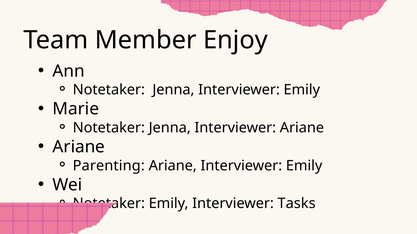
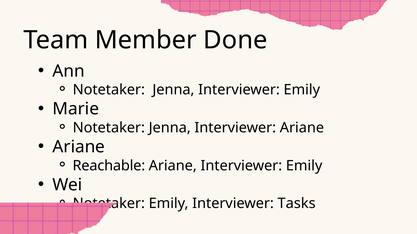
Enjoy: Enjoy -> Done
Parenting: Parenting -> Reachable
